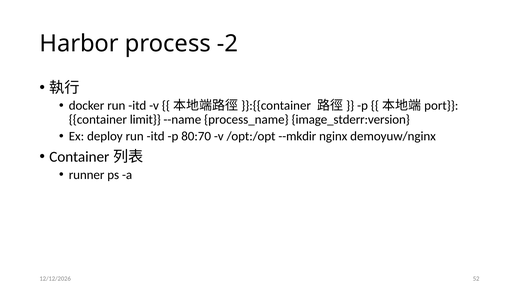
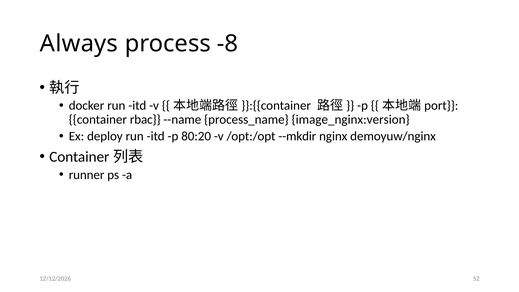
Harbor: Harbor -> Always
-2: -2 -> -8
limit: limit -> rbac
image_stderr:version: image_stderr:version -> image_nginx:version
80:70: 80:70 -> 80:20
